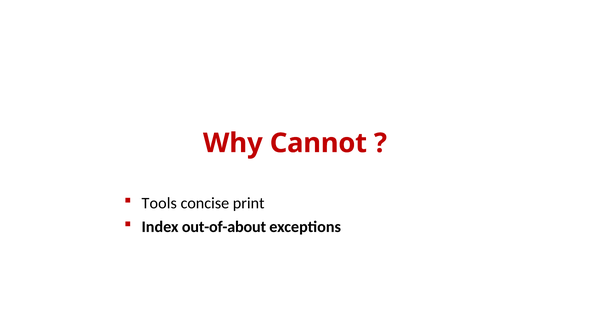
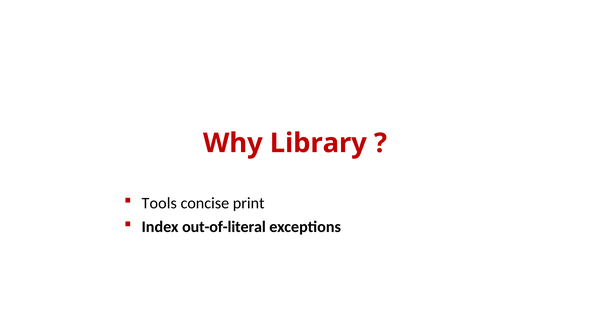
Cannot: Cannot -> Library
out-of-about: out-of-about -> out-of-literal
